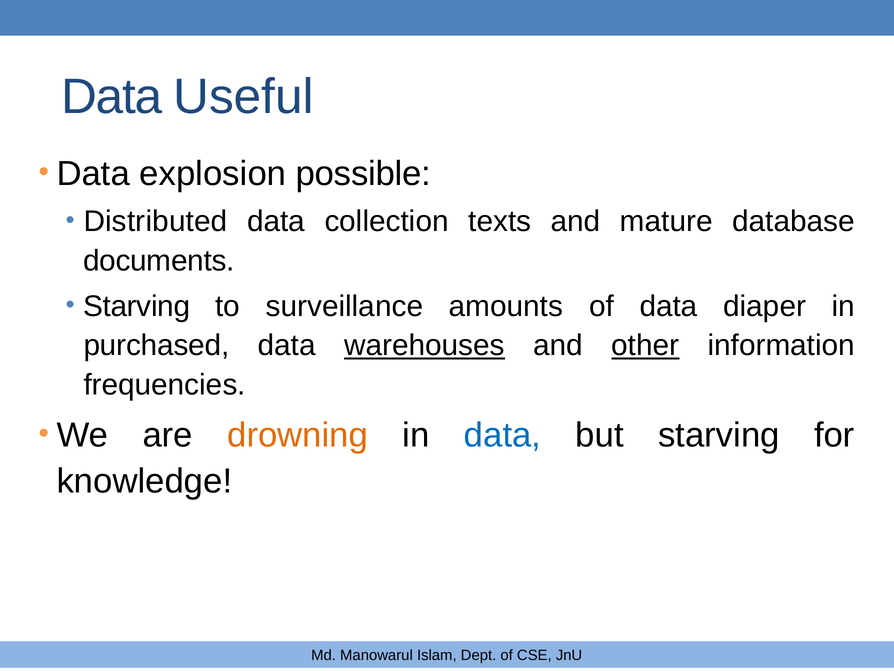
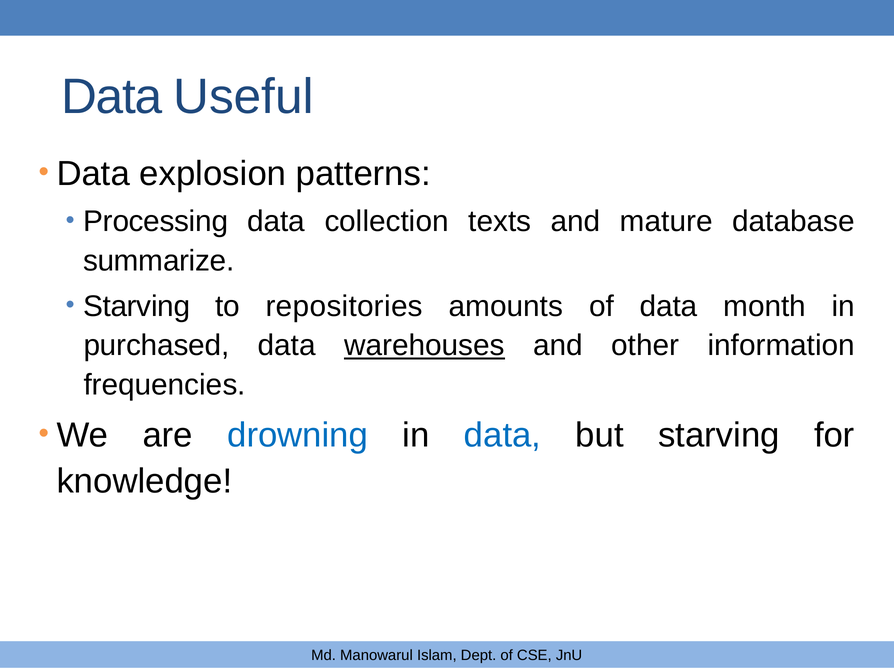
possible: possible -> patterns
Distributed: Distributed -> Processing
documents: documents -> summarize
surveillance: surveillance -> repositories
diaper: diaper -> month
other underline: present -> none
drowning colour: orange -> blue
